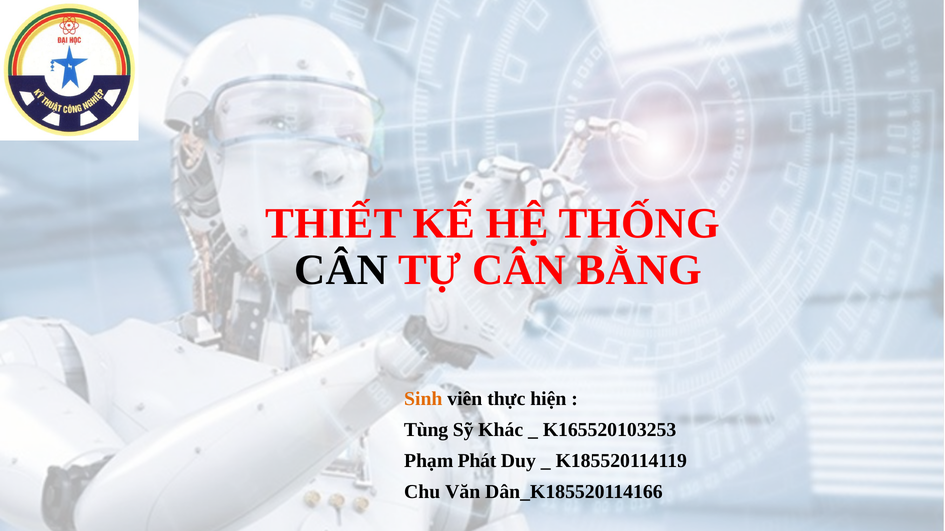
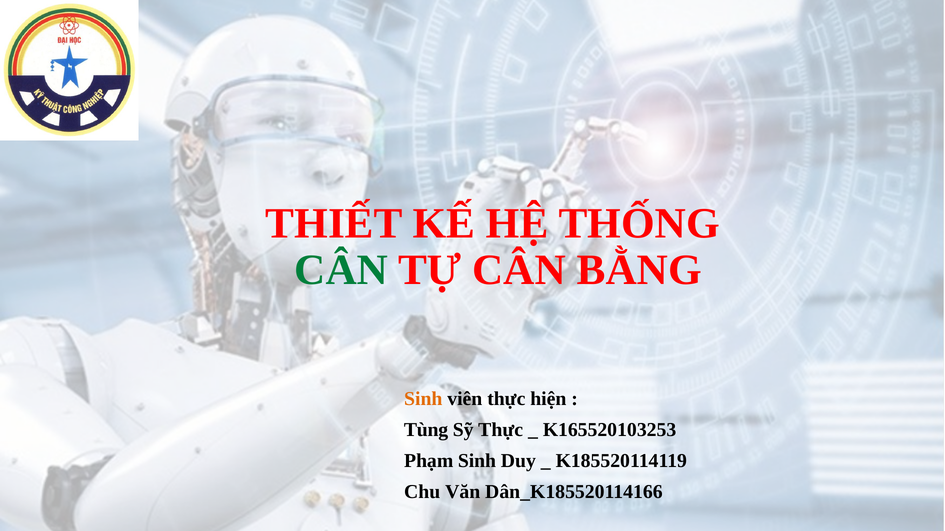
CÂN at (341, 270) colour: black -> green
Sỹ Khác: Khác -> Thực
Phạm Phát: Phát -> Sinh
